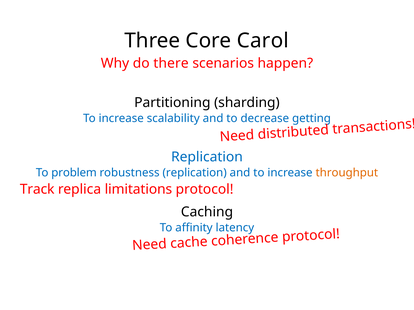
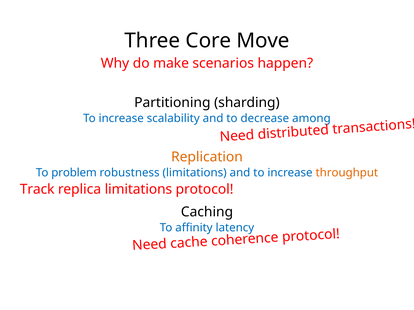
Carol: Carol -> Move
there: there -> make
getting: getting -> among
Replication at (207, 157) colour: blue -> orange
robustness replication: replication -> limitations
